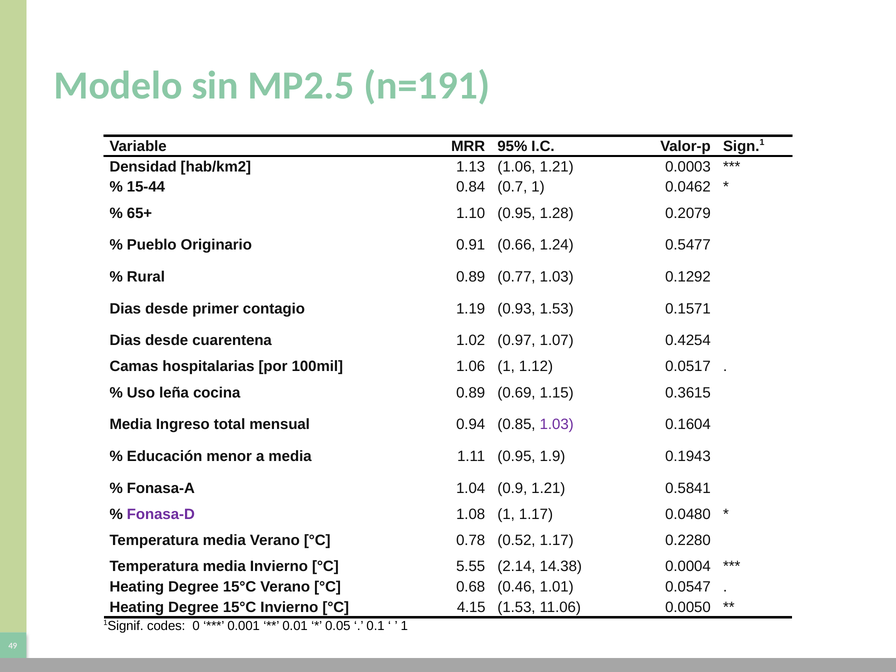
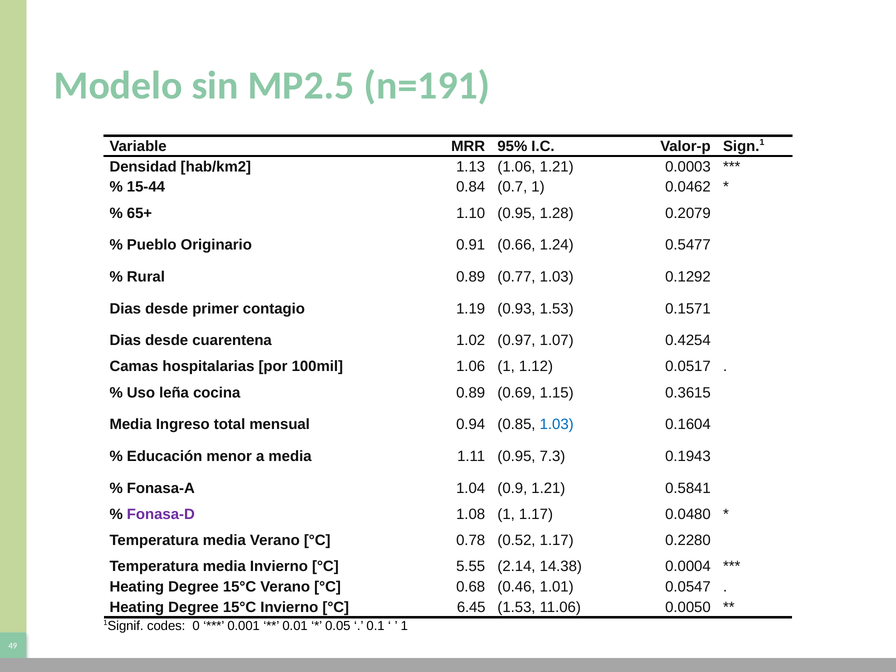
1.03 at (557, 425) colour: purple -> blue
1.9: 1.9 -> 7.3
4.15: 4.15 -> 6.45
